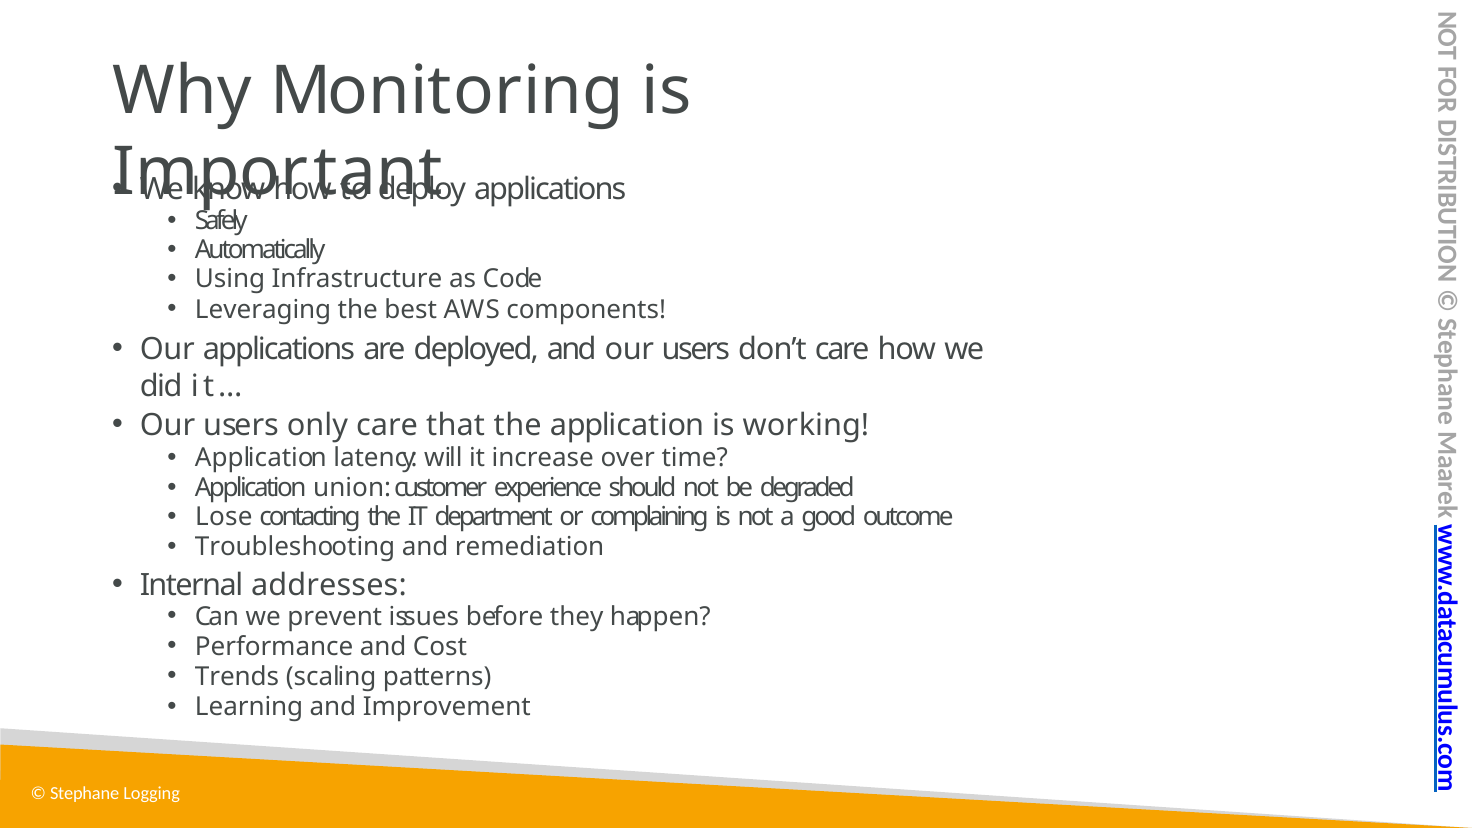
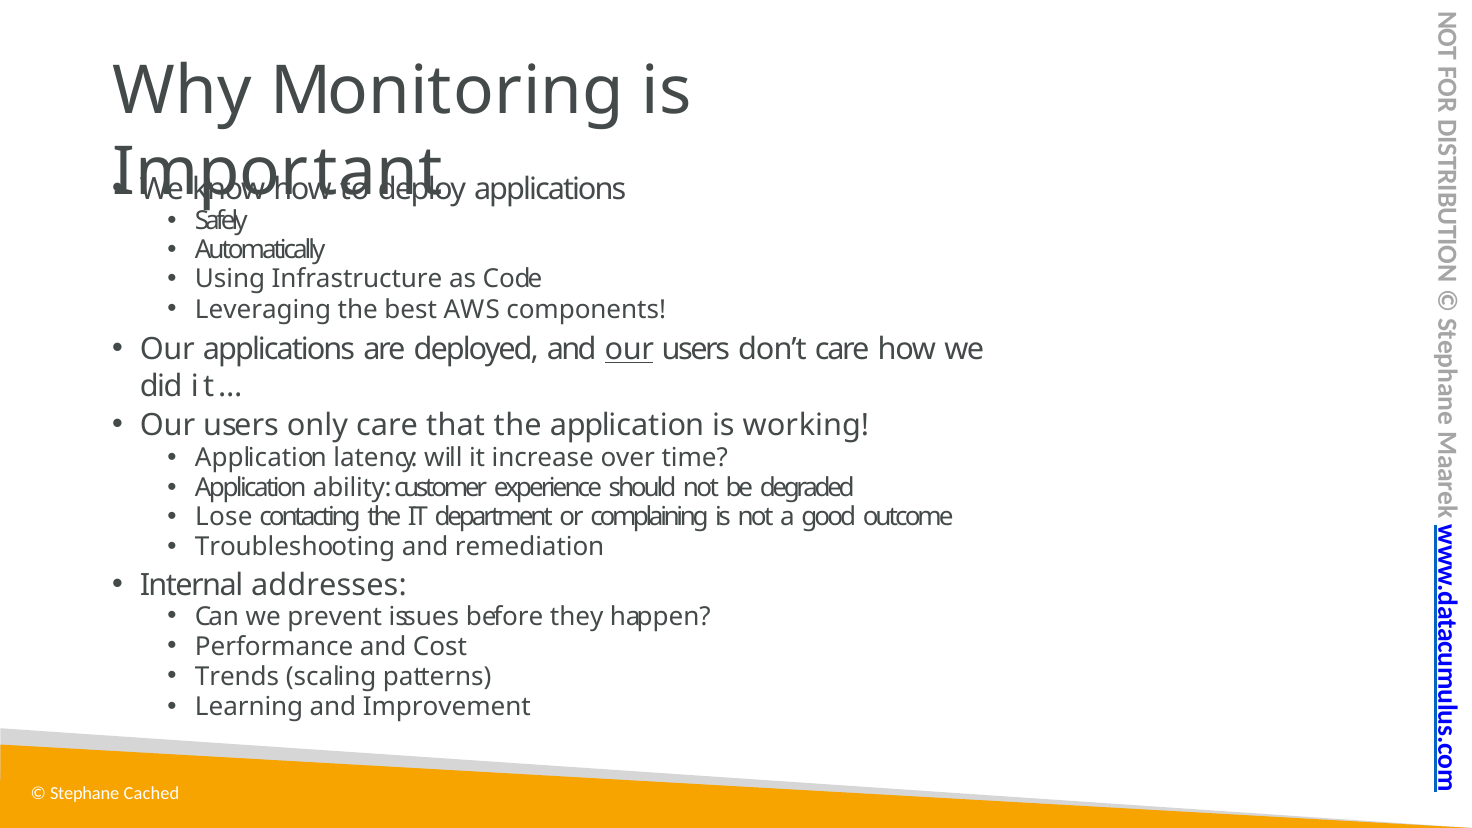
our at (629, 349) underline: none -> present
union: union -> ability
Logging: Logging -> Cached
